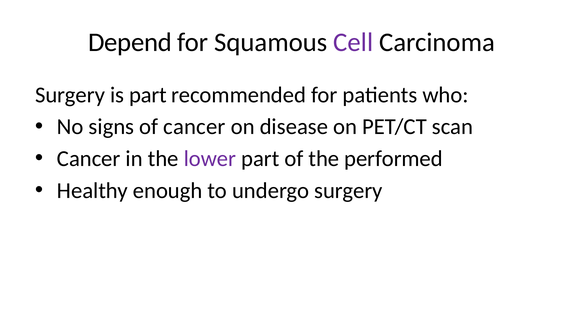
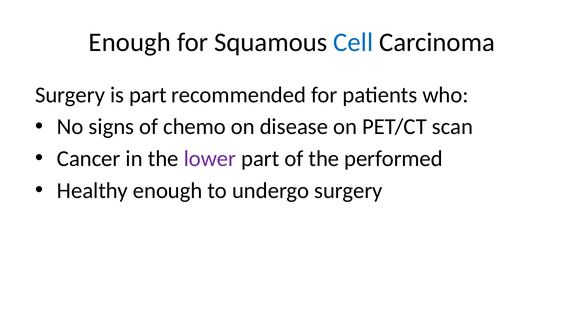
Depend at (130, 42): Depend -> Enough
Cell colour: purple -> blue
of cancer: cancer -> chemo
